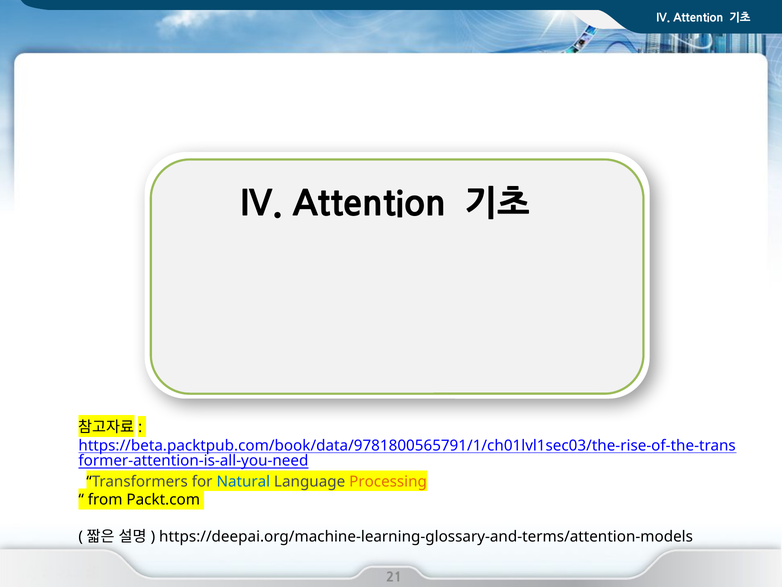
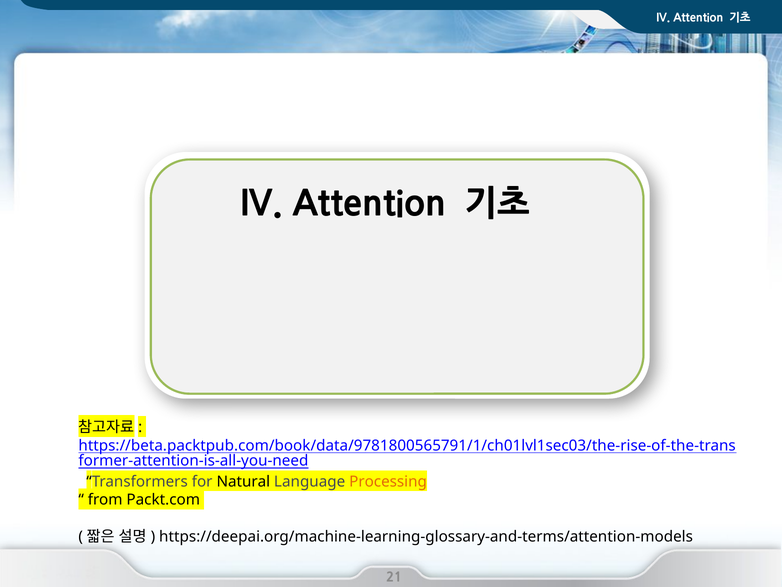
Natural colour: blue -> black
